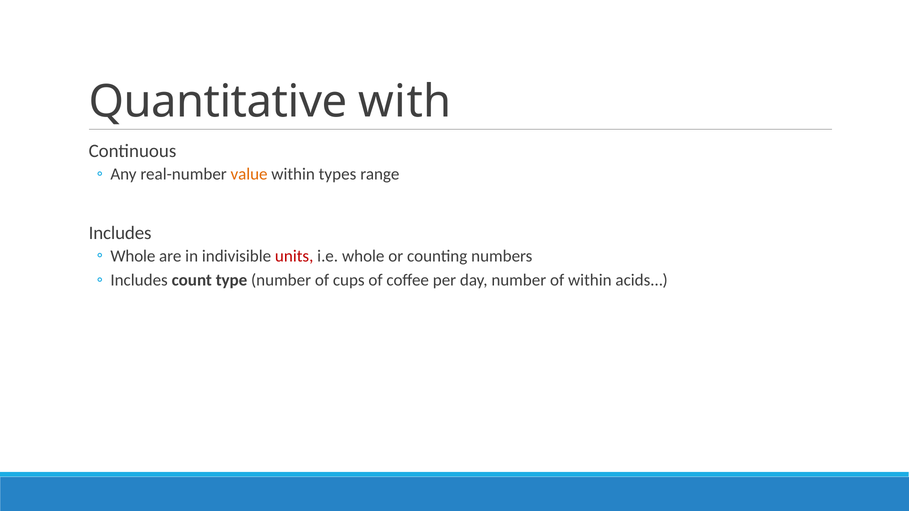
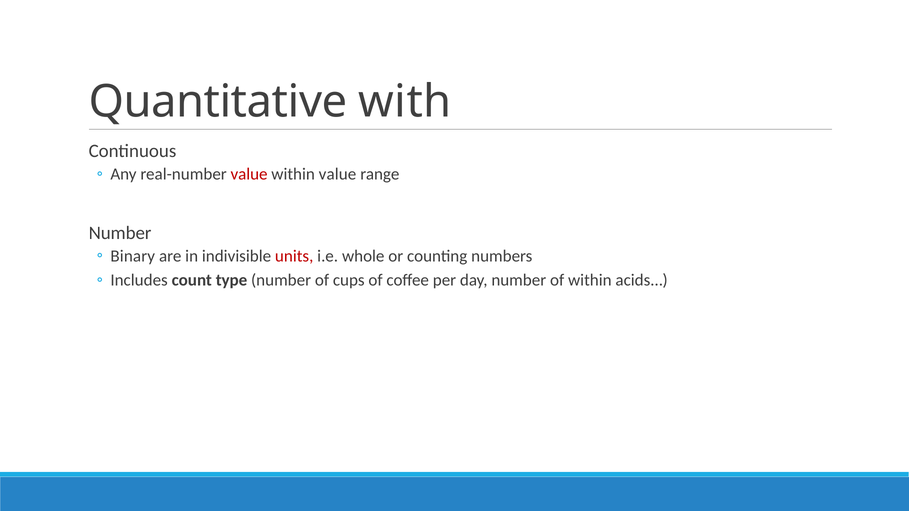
value at (249, 174) colour: orange -> red
within types: types -> value
Includes at (120, 233): Includes -> Number
Whole at (133, 256): Whole -> Binary
